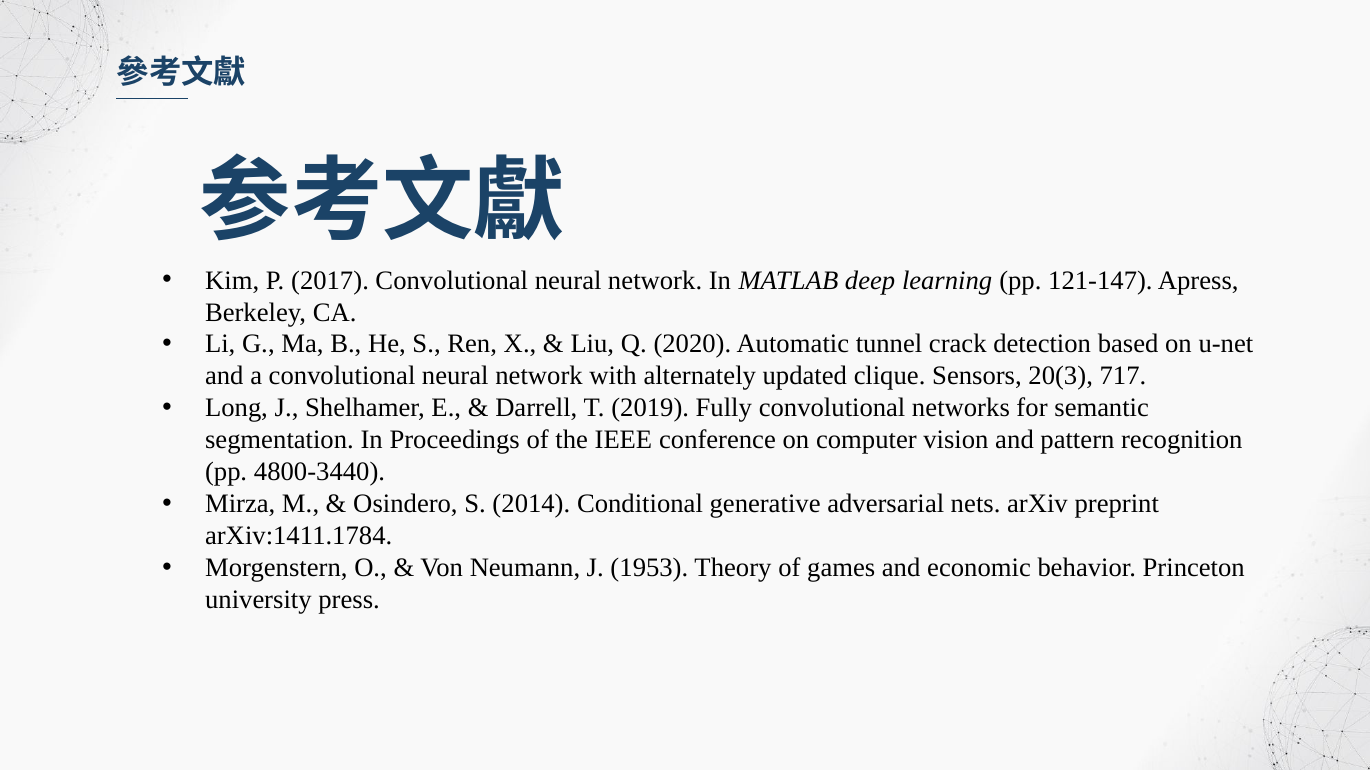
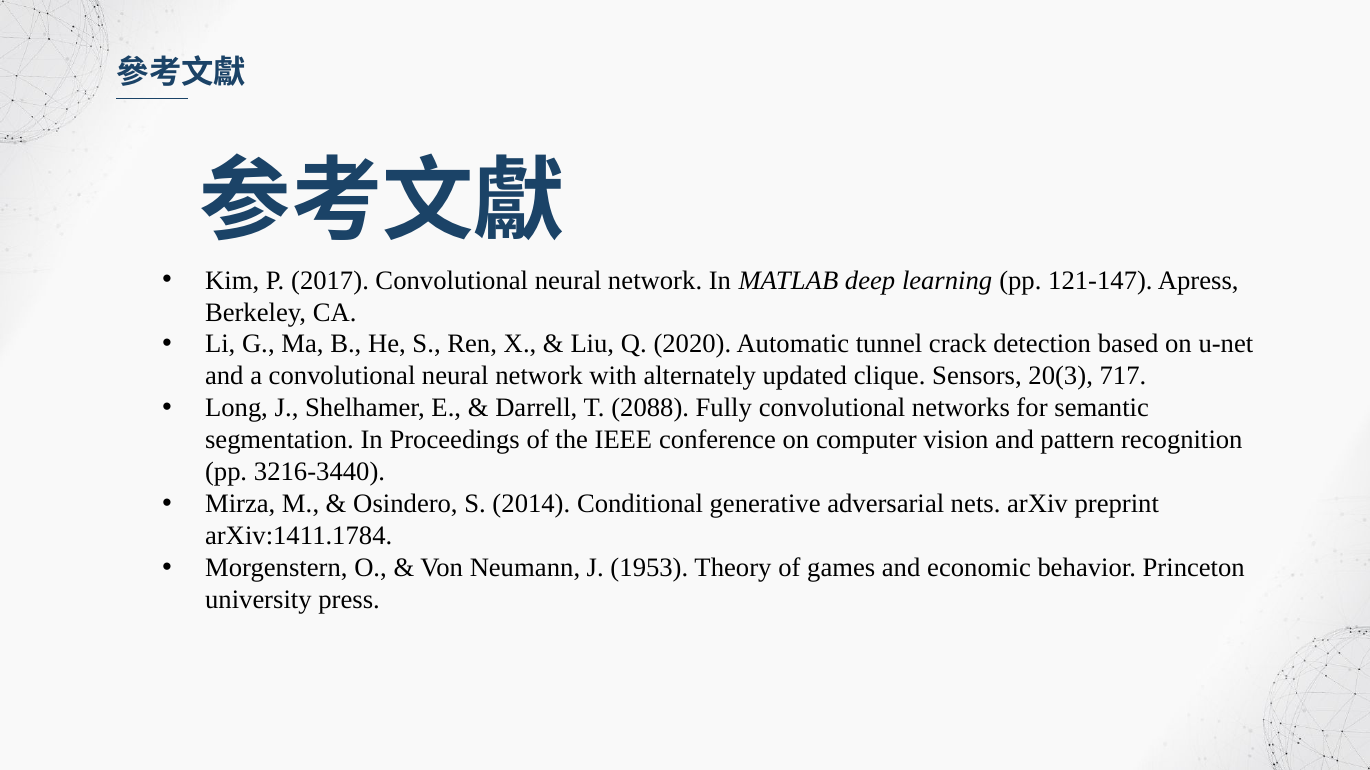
2019: 2019 -> 2088
4800-3440: 4800-3440 -> 3216-3440
